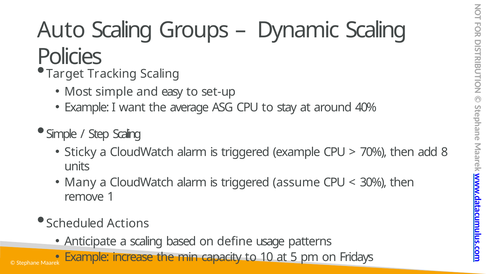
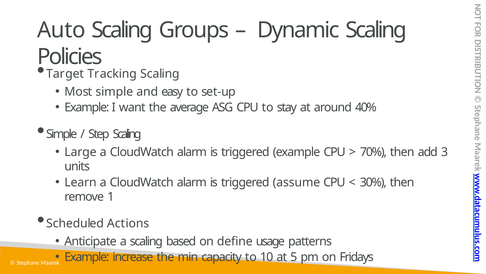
Sticky: Sticky -> Large
8: 8 -> 3
Many: Many -> Learn
